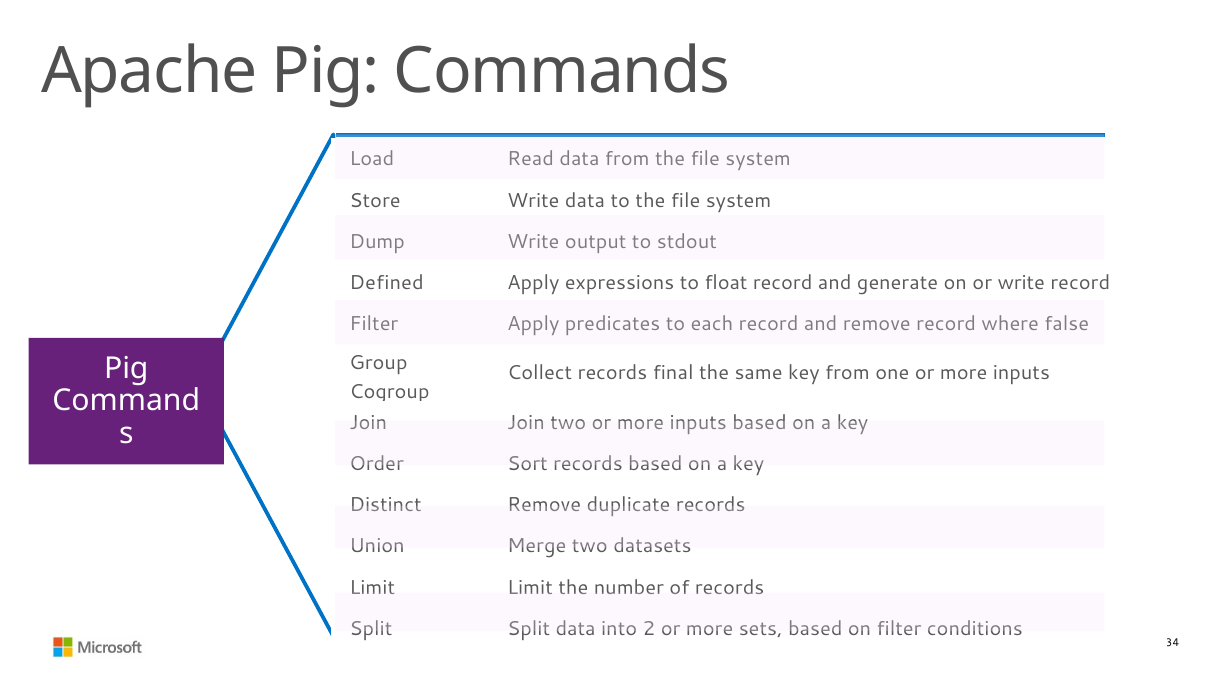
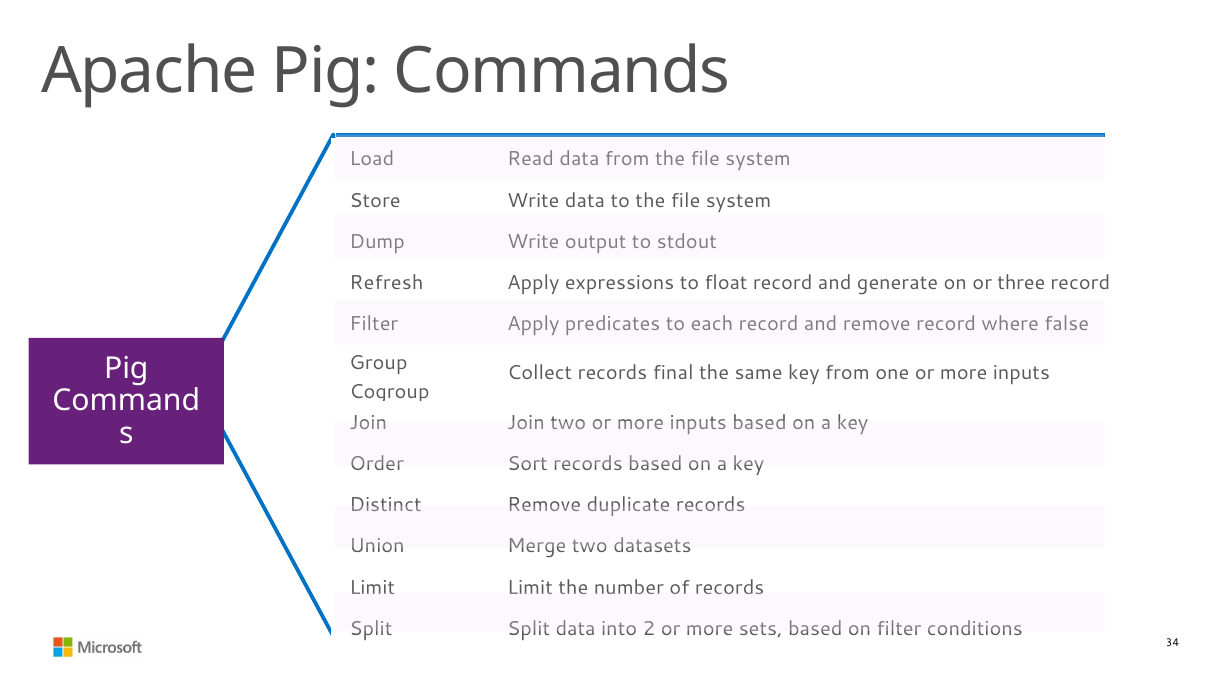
Defined: Defined -> Refresh
or write: write -> three
